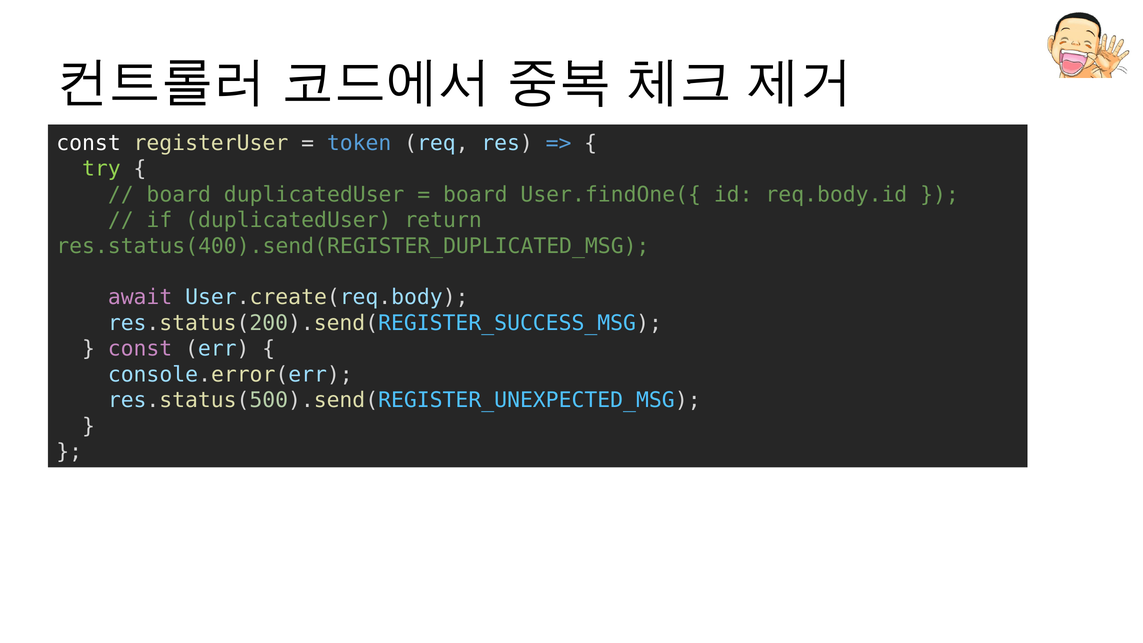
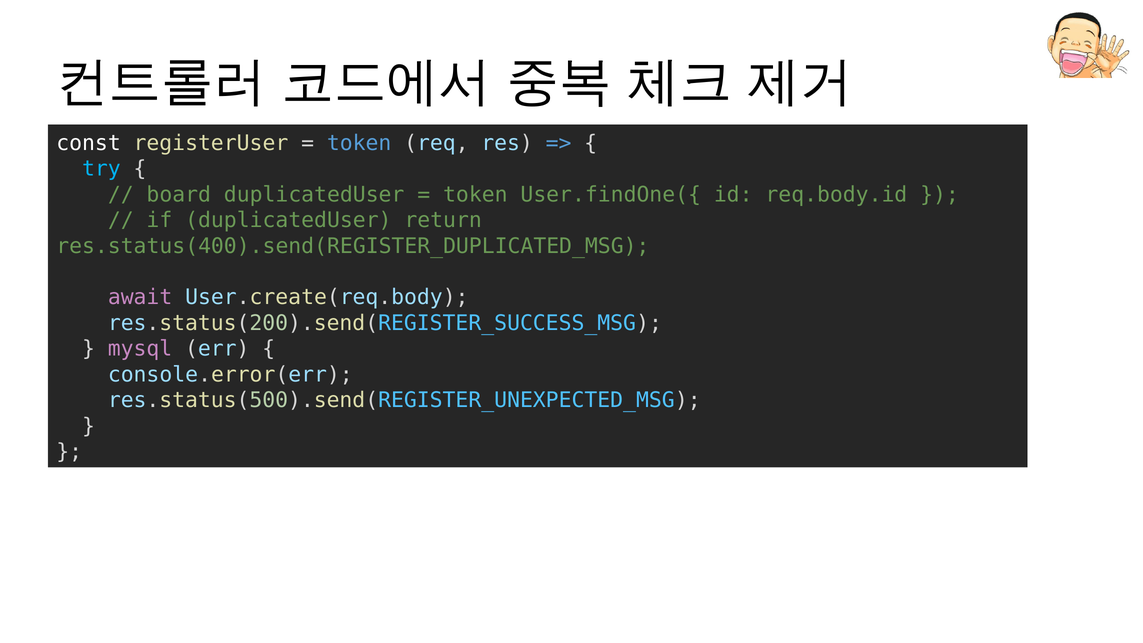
try colour: light green -> light blue
board at (475, 195): board -> token
const at (140, 349): const -> mysql
